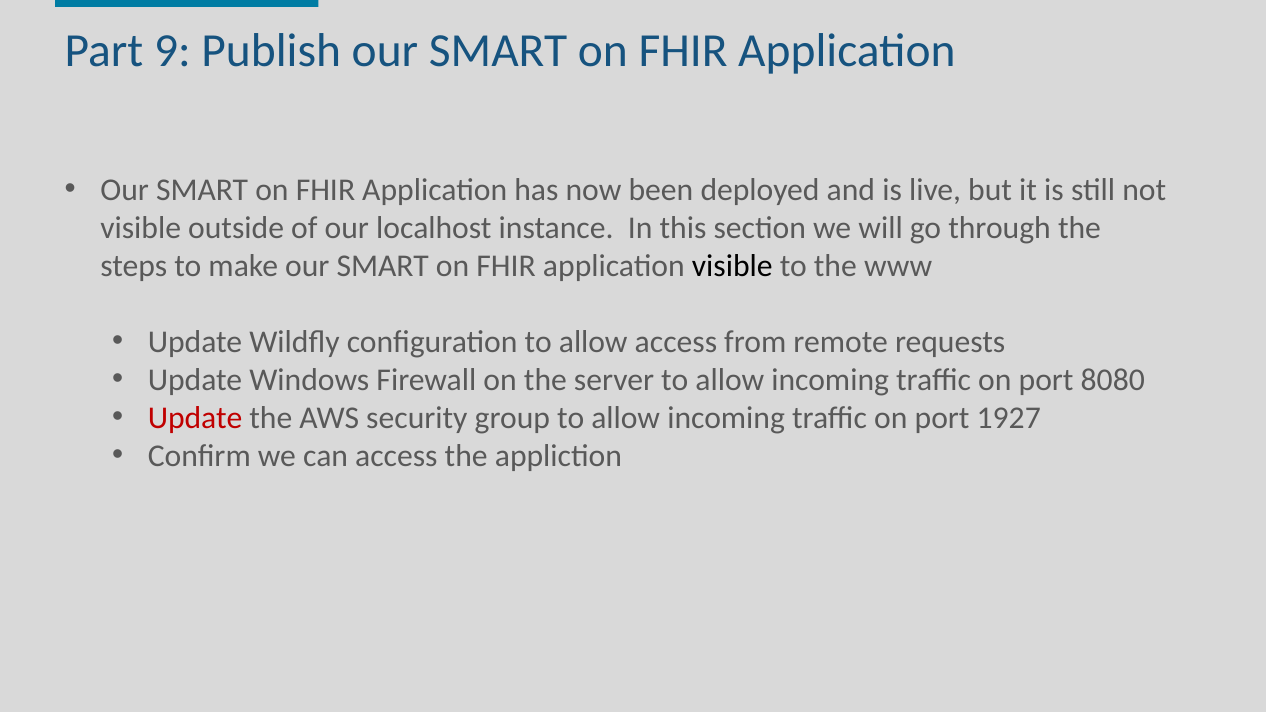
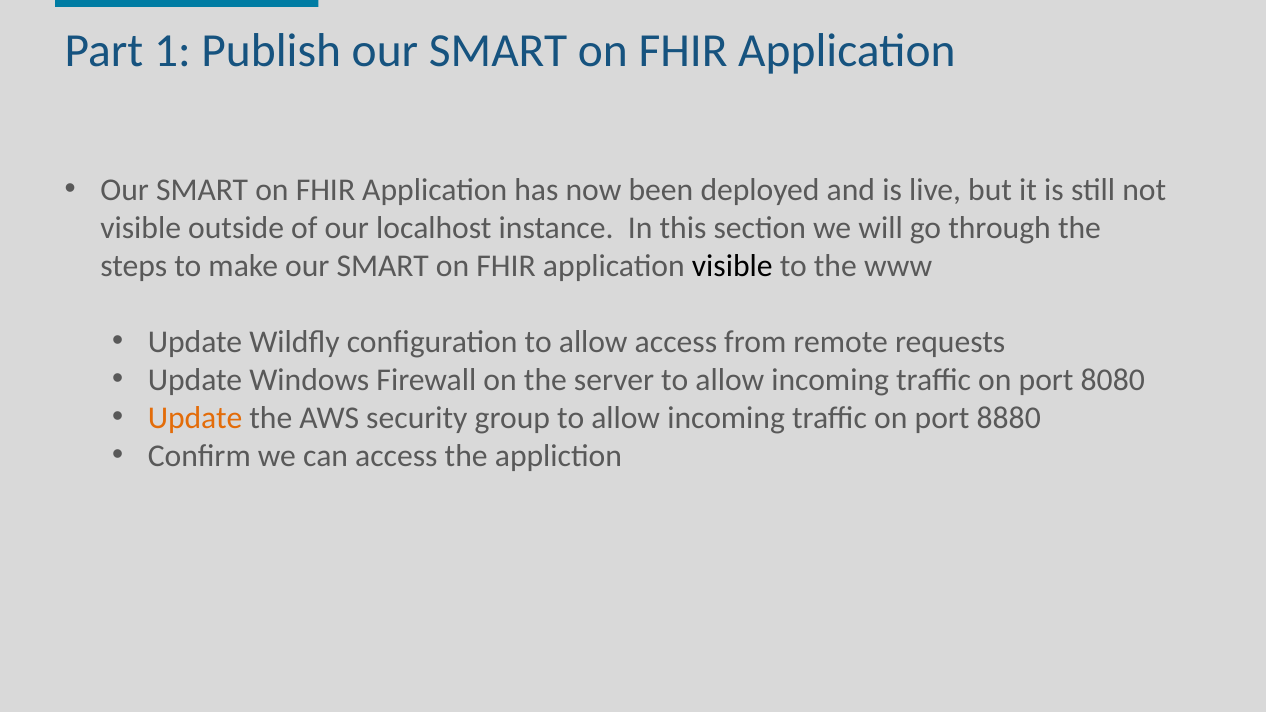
9: 9 -> 1
Update at (195, 418) colour: red -> orange
1927: 1927 -> 8880
